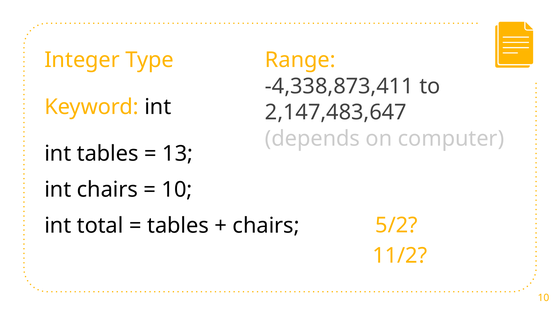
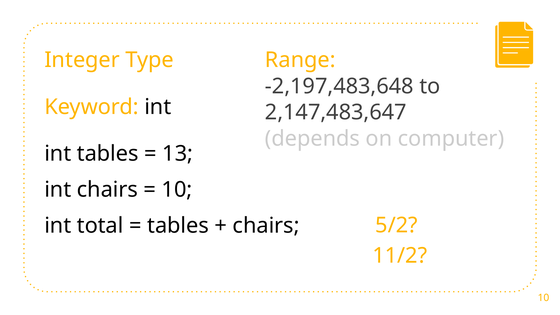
-4,338,873,411: -4,338,873,411 -> -2,197,483,648
